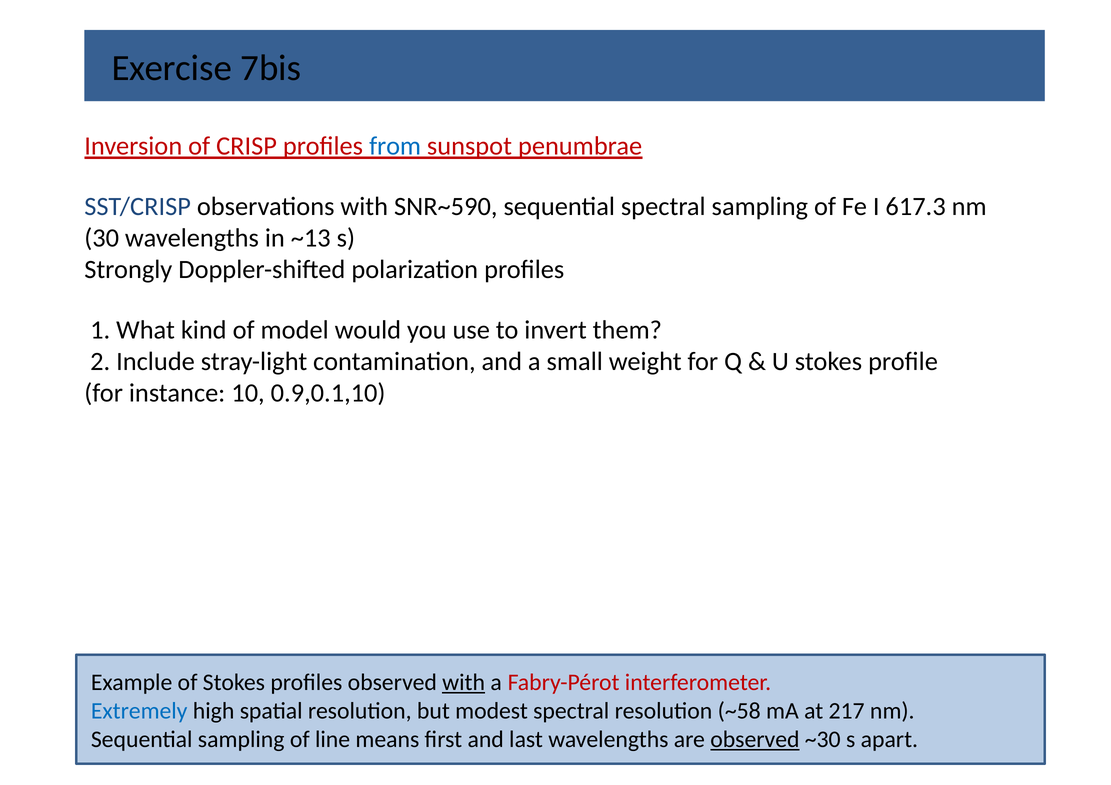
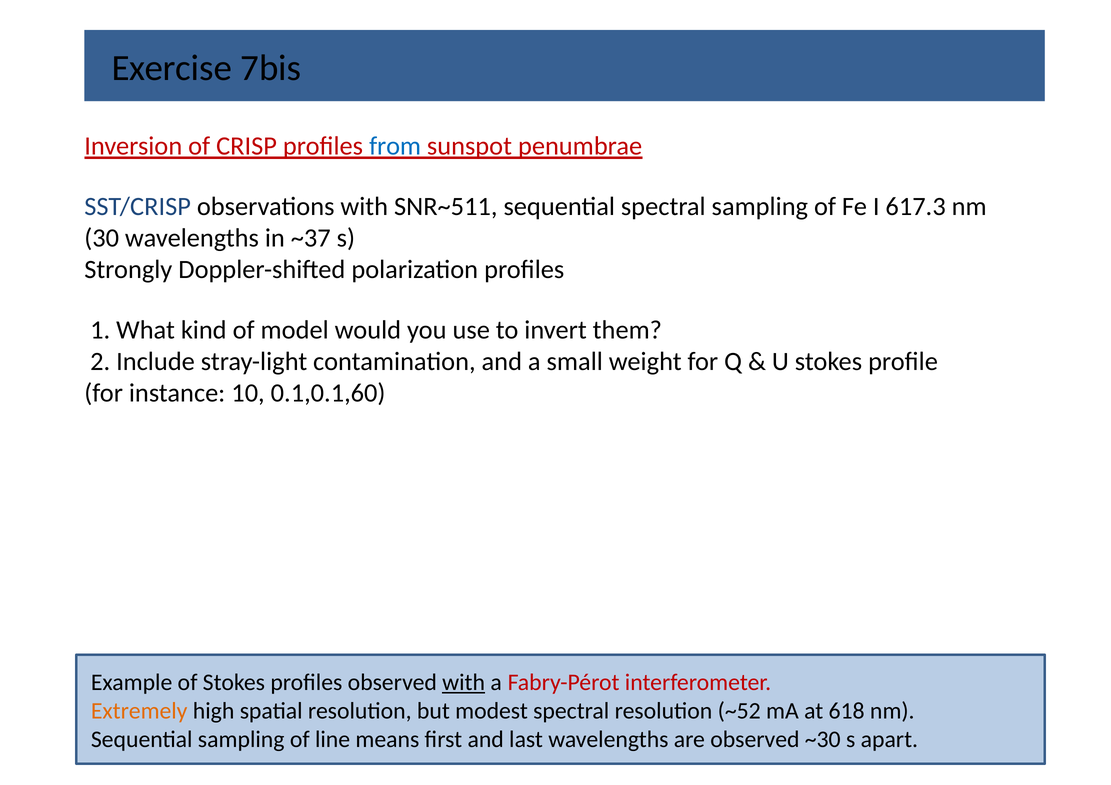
SNR~590: SNR~590 -> SNR~511
~13: ~13 -> ~37
0.9,0.1,10: 0.9,0.1,10 -> 0.1,0.1,60
Extremely colour: blue -> orange
~58: ~58 -> ~52
217: 217 -> 618
observed at (755, 739) underline: present -> none
